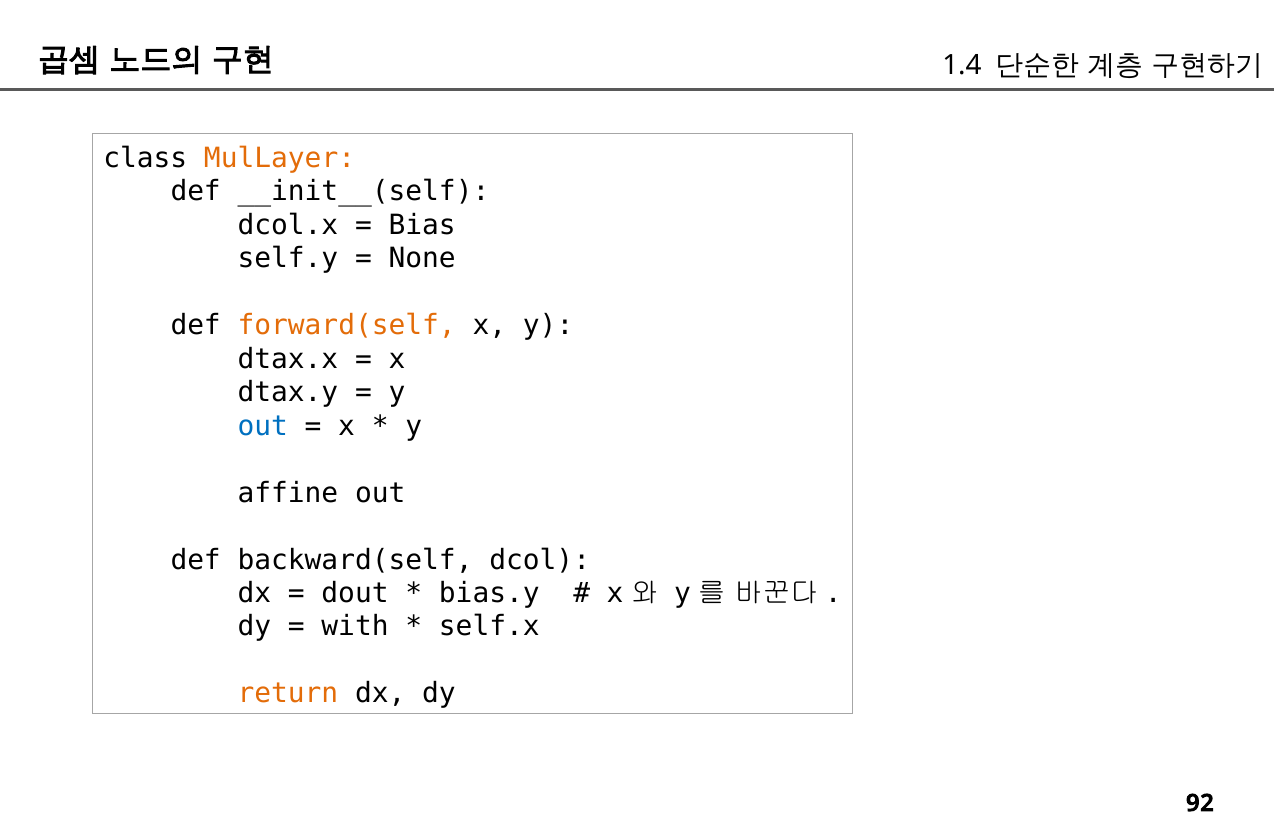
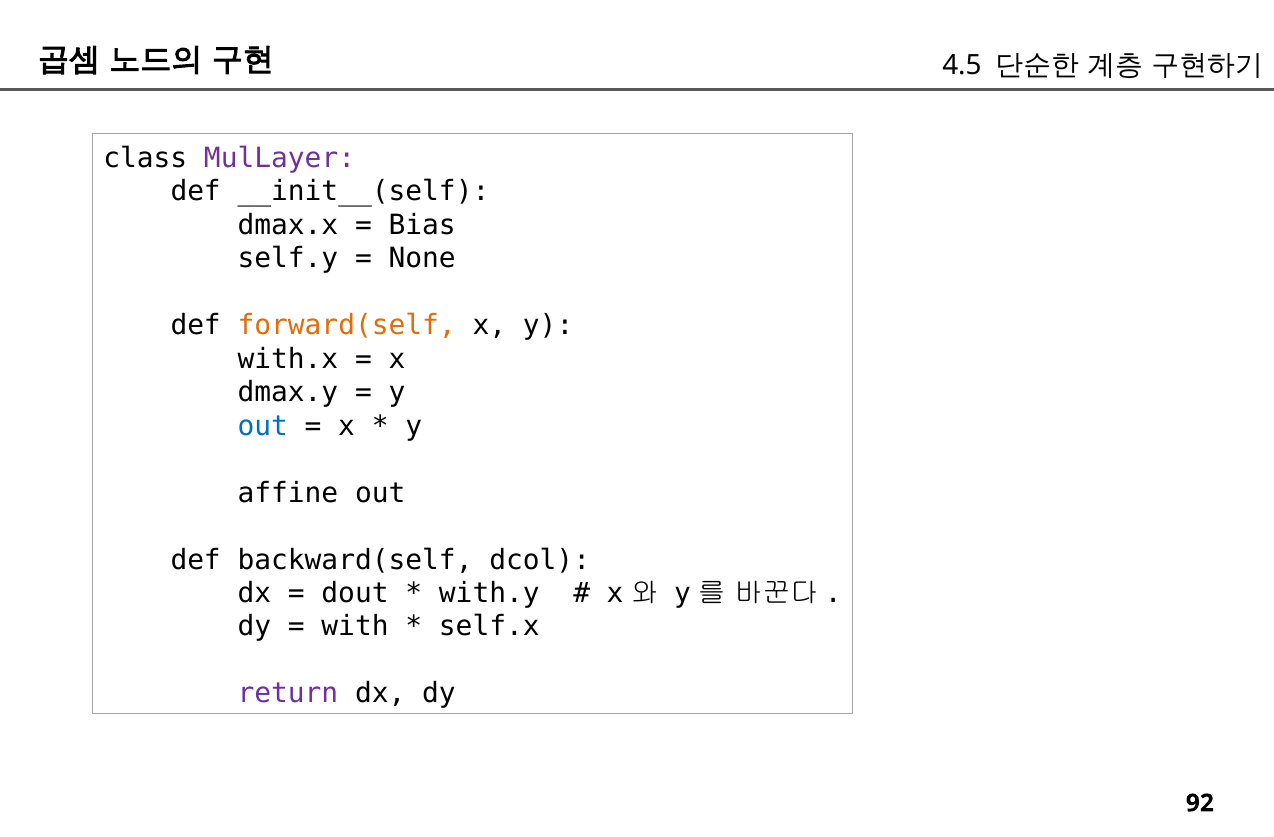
1.4: 1.4 -> 4.5
MulLayer colour: orange -> purple
dcol.x: dcol.x -> dmax.x
dtax.x: dtax.x -> with.x
dtax.y: dtax.y -> dmax.y
bias.y: bias.y -> with.y
return colour: orange -> purple
